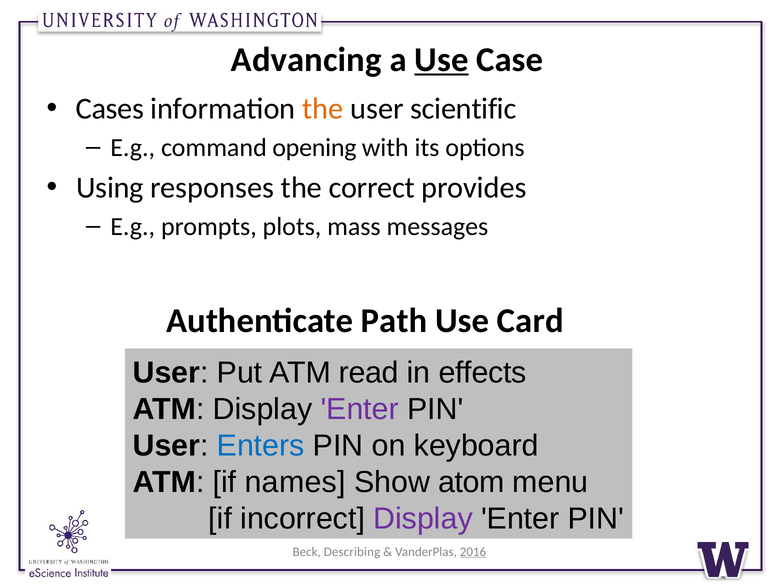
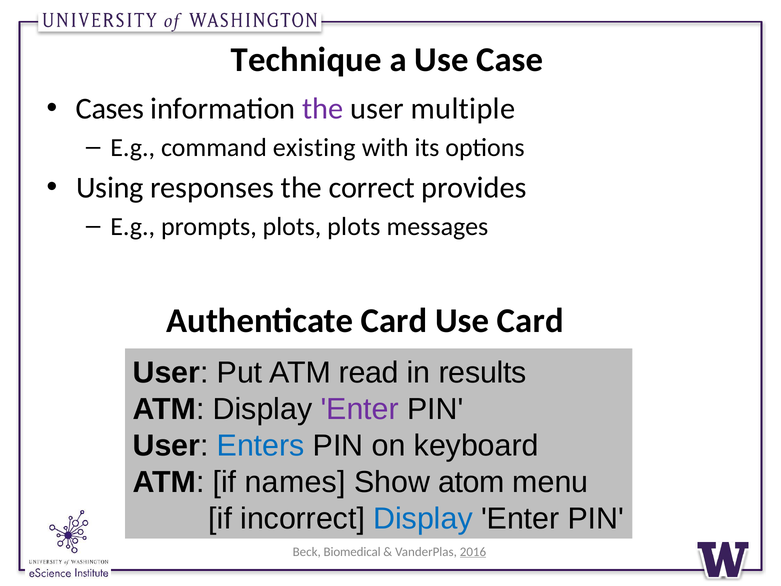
Advancing: Advancing -> Technique
Use at (441, 60) underline: present -> none
the at (323, 109) colour: orange -> purple
scientific: scientific -> multiple
opening: opening -> existing
plots mass: mass -> plots
Authenticate Path: Path -> Card
effects: effects -> results
Display at (423, 518) colour: purple -> blue
Describing: Describing -> Biomedical
